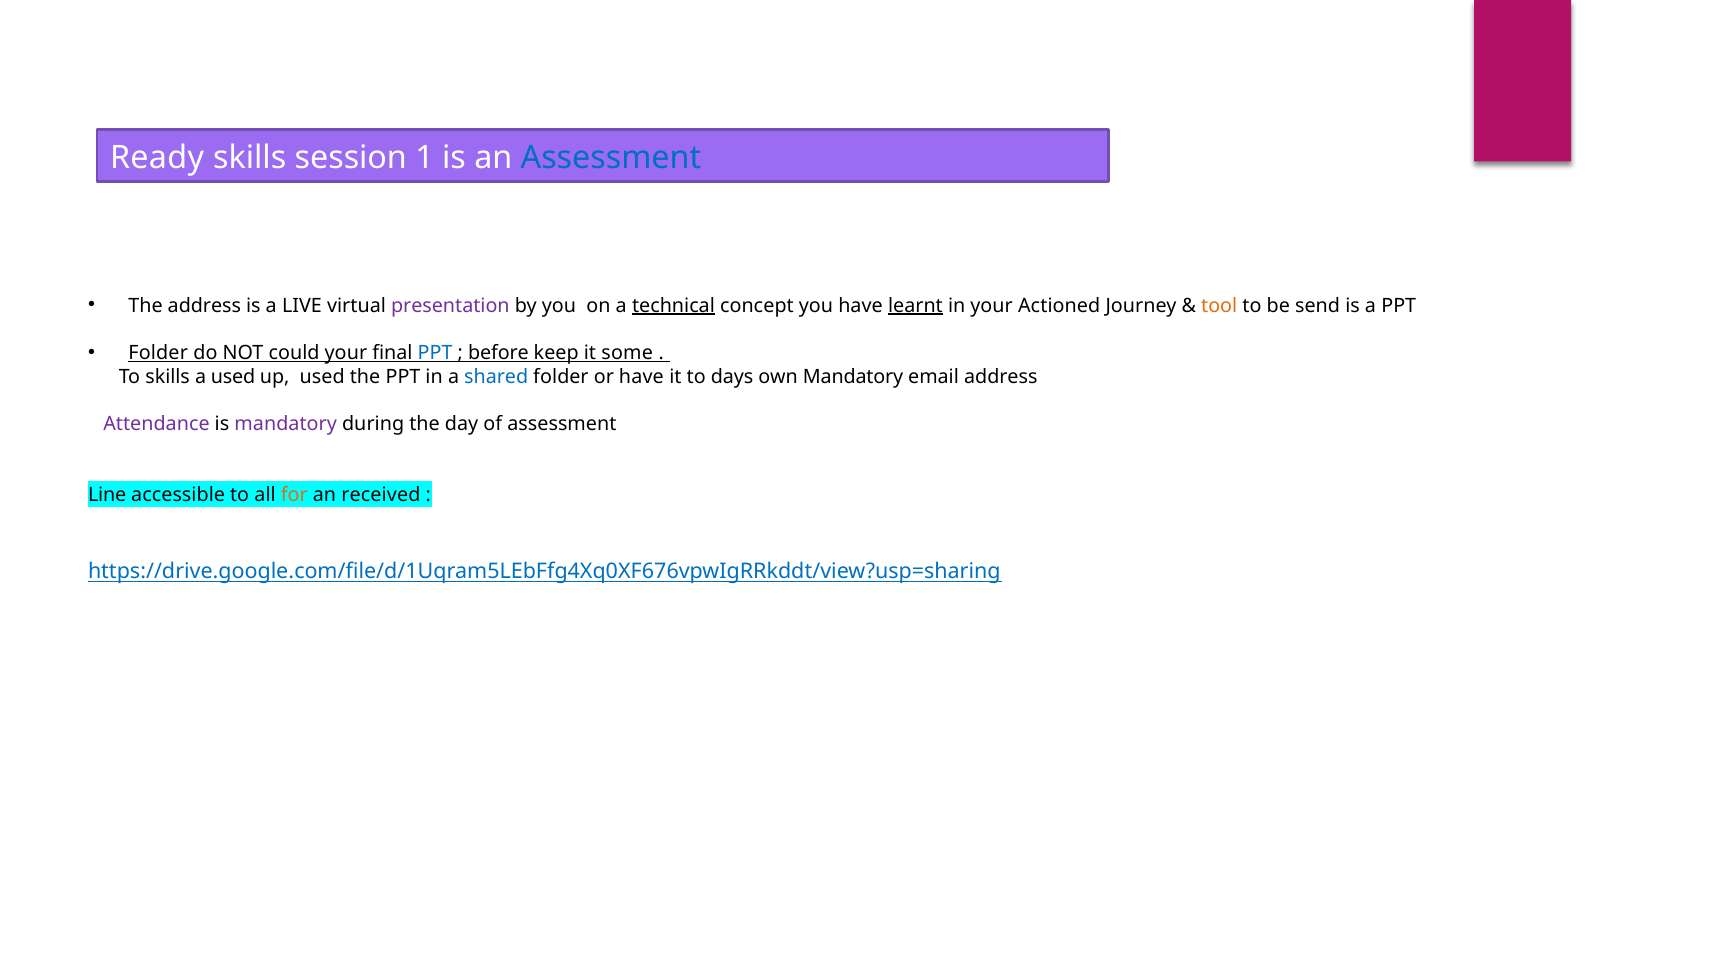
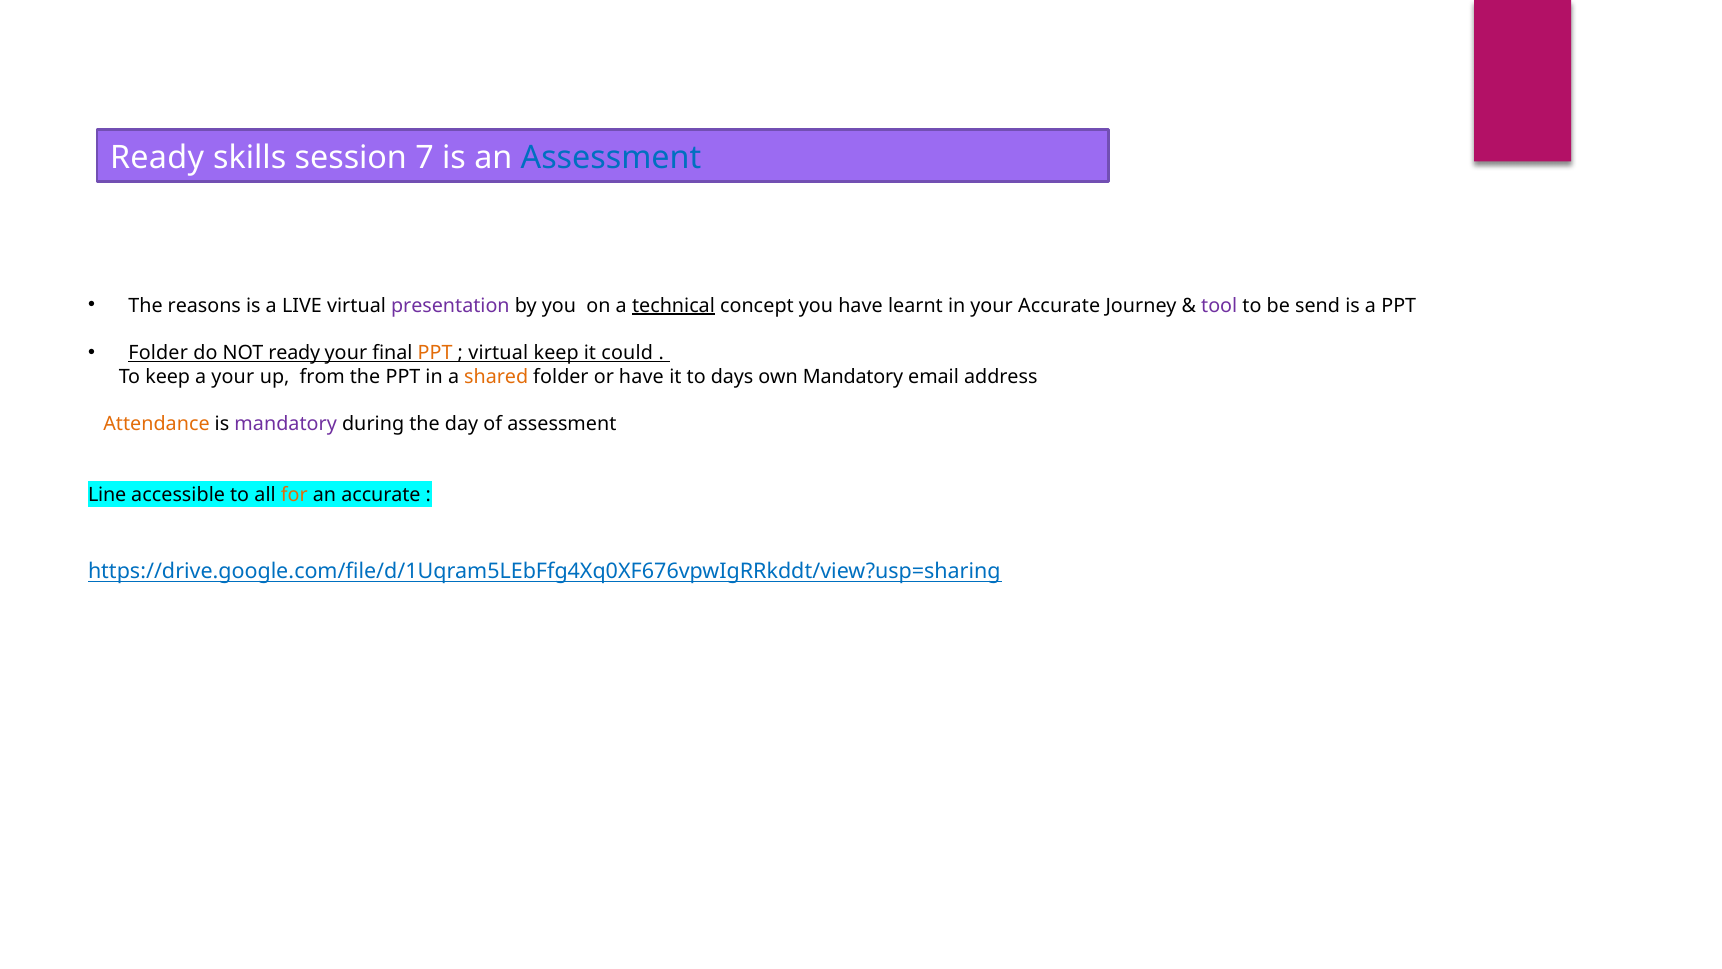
1: 1 -> 7
The address: address -> reasons
learnt underline: present -> none
your Actioned: Actioned -> Accurate
tool colour: orange -> purple
NOT could: could -> ready
PPT at (435, 353) colour: blue -> orange
before at (498, 353): before -> virtual
some: some -> could
To skills: skills -> keep
a used: used -> your
up used: used -> from
shared colour: blue -> orange
Attendance colour: purple -> orange
an received: received -> accurate
